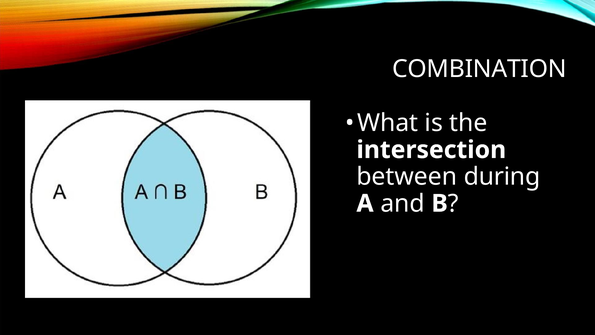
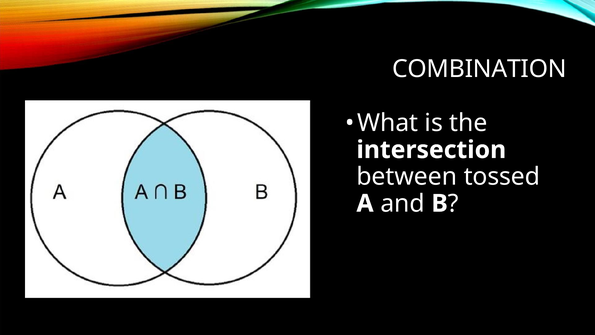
during: during -> tossed
